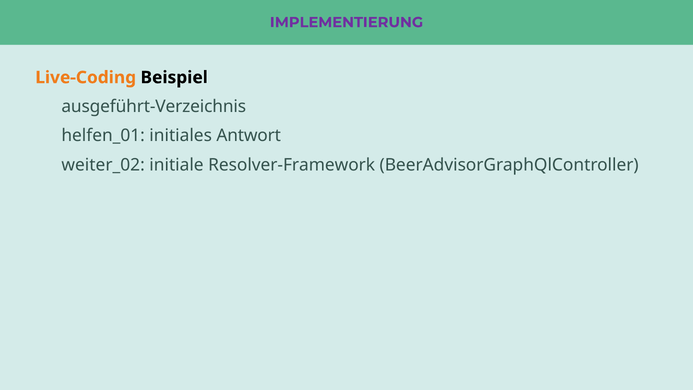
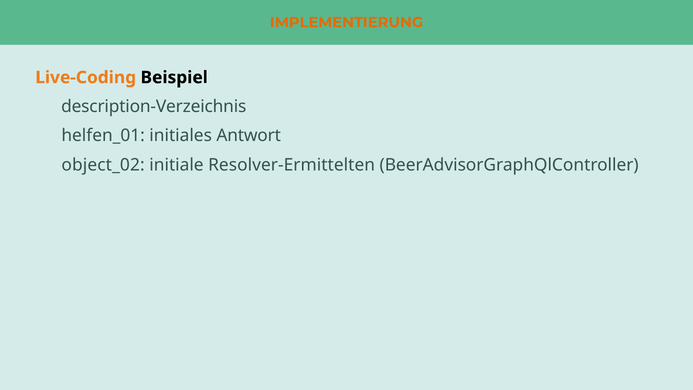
IMPLEMENTIERUNG colour: purple -> orange
ausgeführt-Verzeichnis: ausgeführt-Verzeichnis -> description-Verzeichnis
weiter_02: weiter_02 -> object_02
Resolver-Framework: Resolver-Framework -> Resolver-Ermittelten
